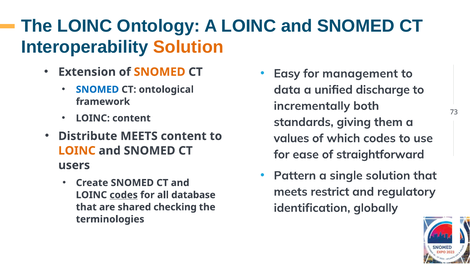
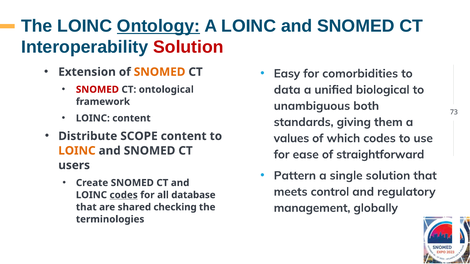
Ontology underline: none -> present
Solution at (188, 47) colour: orange -> red
management: management -> comorbidities
SNOMED at (97, 90) colour: blue -> red
discharge: discharge -> biological
incrementally: incrementally -> unambiguous
Distribute MEETS: MEETS -> SCOPE
restrict: restrict -> control
identification: identification -> management
